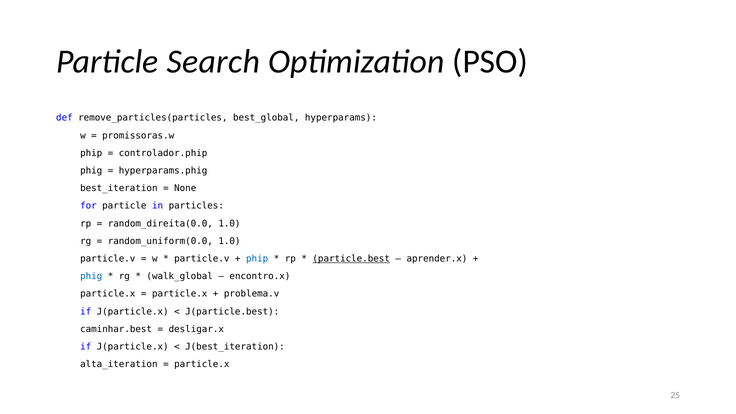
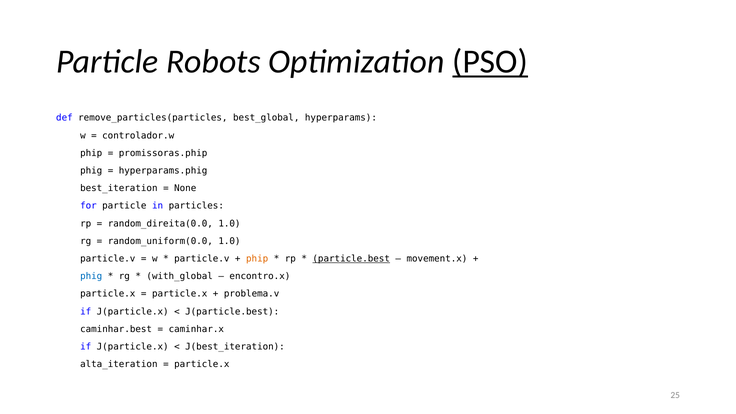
Search: Search -> Robots
PSO underline: none -> present
promissoras.w: promissoras.w -> controlador.w
controlador.phip: controlador.phip -> promissoras.phip
phip at (257, 259) colour: blue -> orange
aprender.x: aprender.x -> movement.x
walk_global: walk_global -> with_global
desligar.x: desligar.x -> caminhar.x
